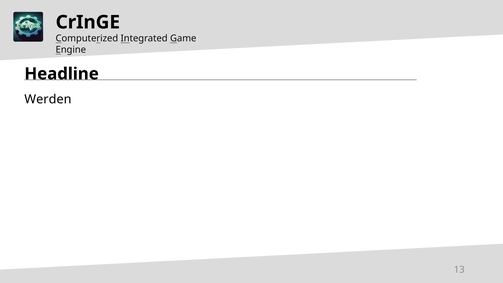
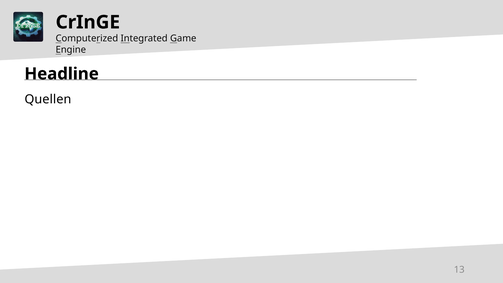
Werden: Werden -> Quellen
